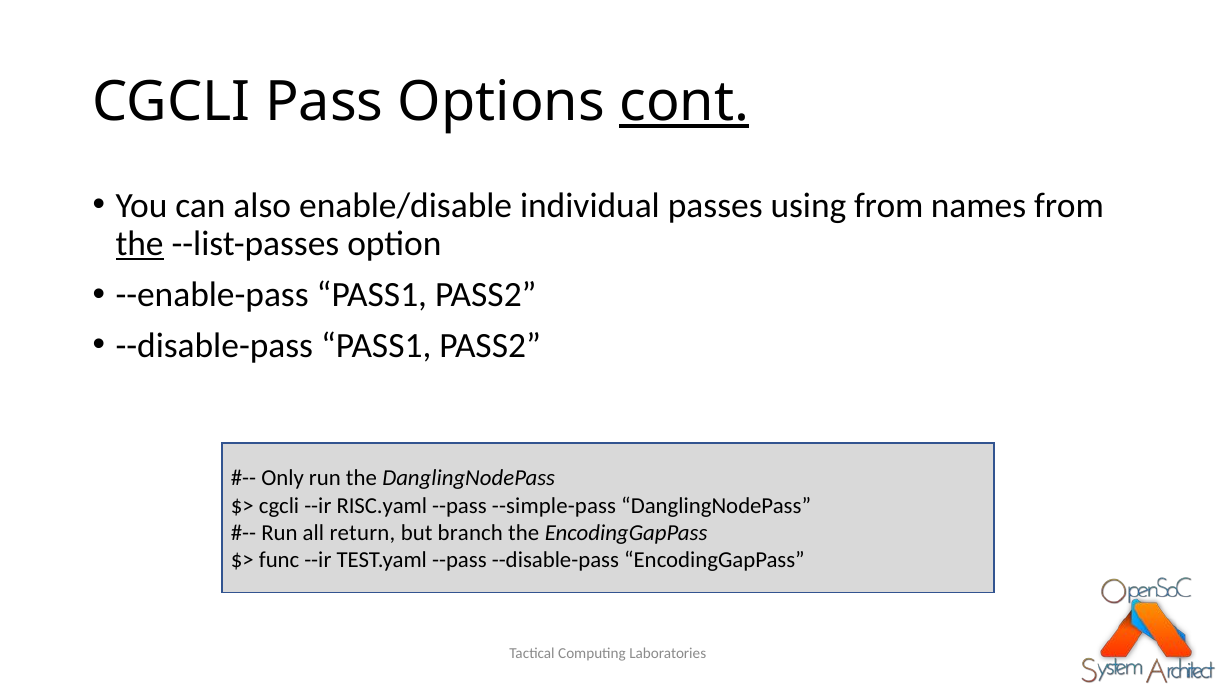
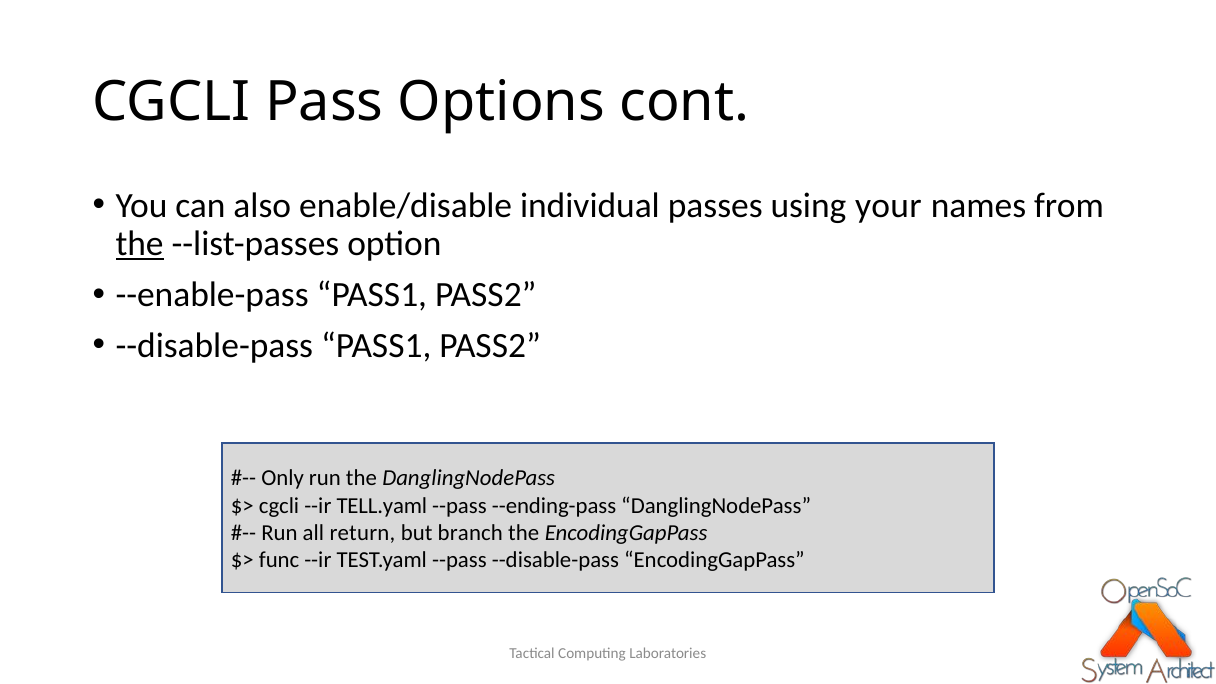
cont underline: present -> none
using from: from -> your
RISC.yaml: RISC.yaml -> TELL.yaml
--simple-pass: --simple-pass -> --ending-pass
